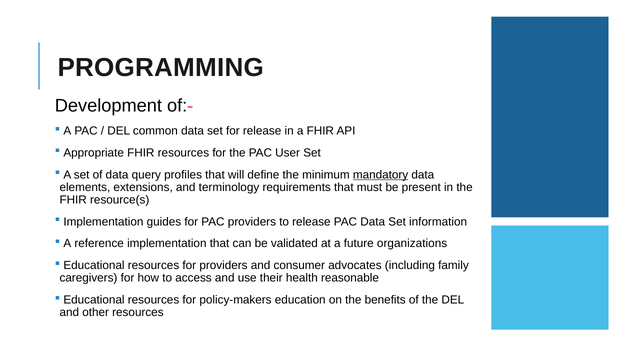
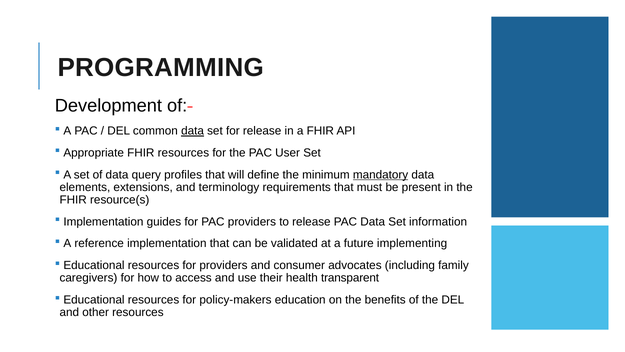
data at (193, 131) underline: none -> present
organizations: organizations -> implementing
reasonable: reasonable -> transparent
